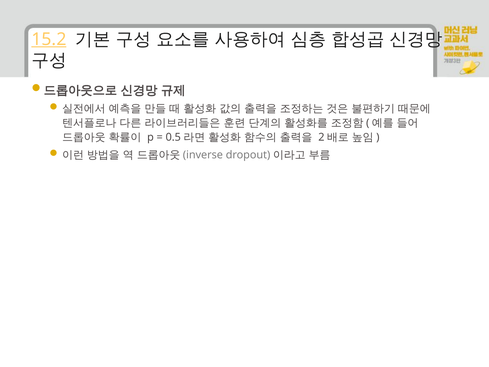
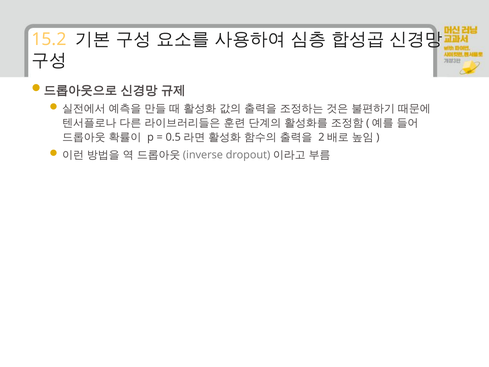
15.2 underline: present -> none
